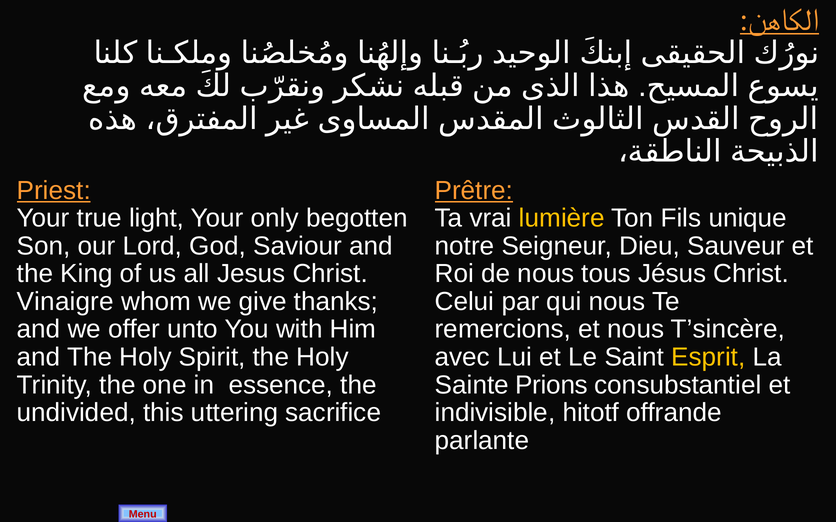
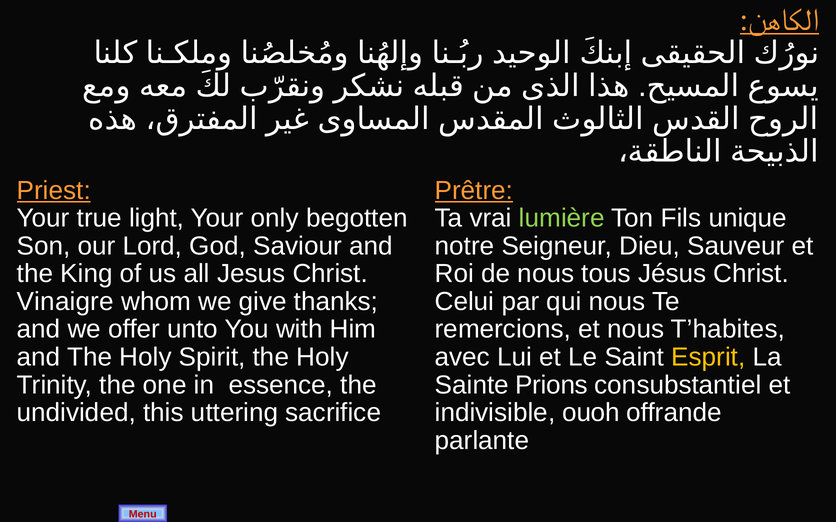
lumière colour: yellow -> light green
T’sincère: T’sincère -> T’habites
hitotf: hitotf -> ouoh
